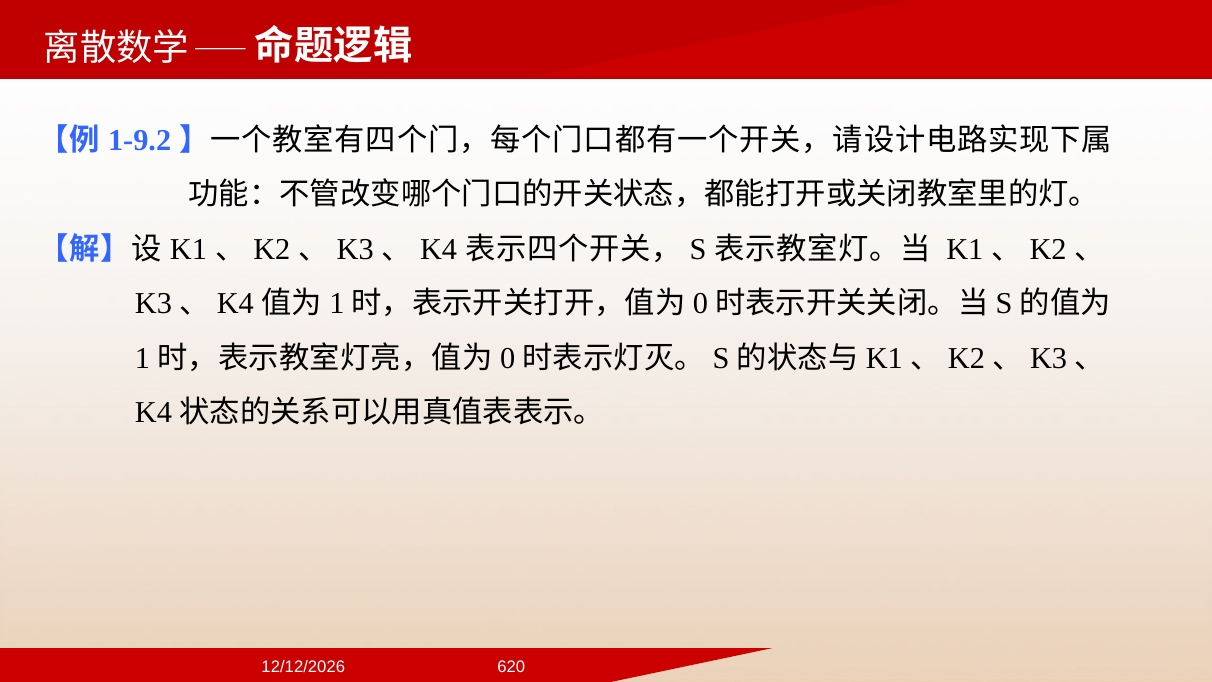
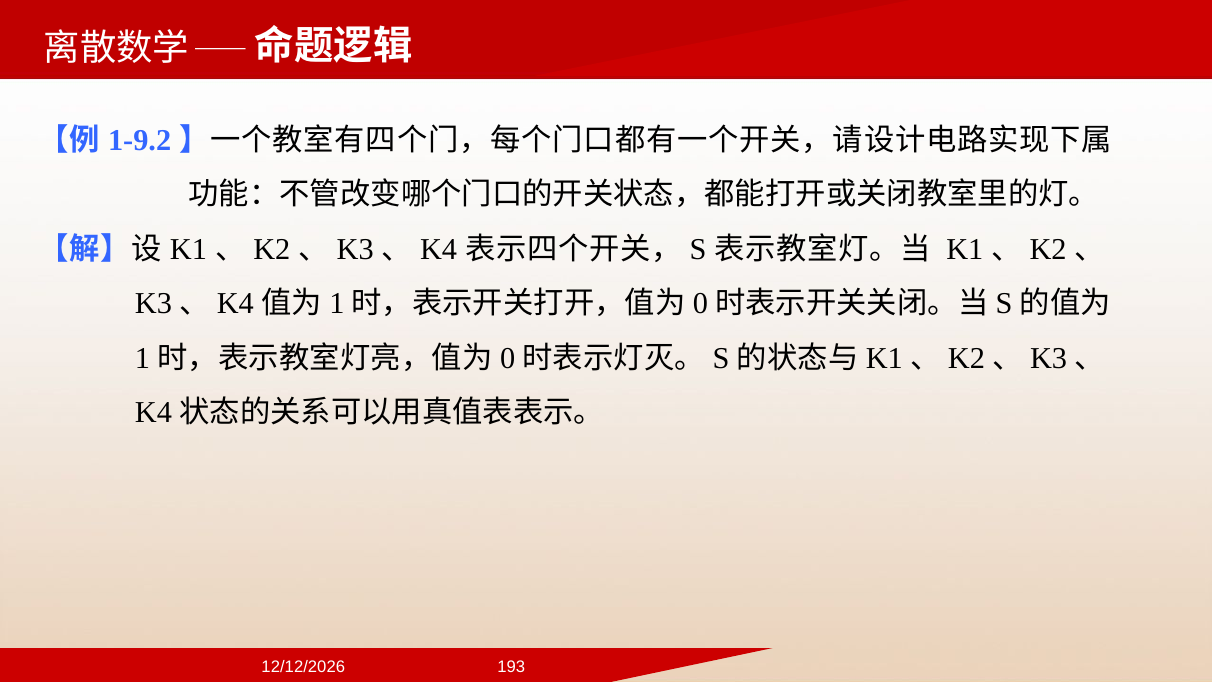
620: 620 -> 193
